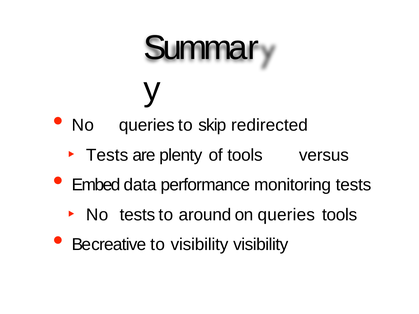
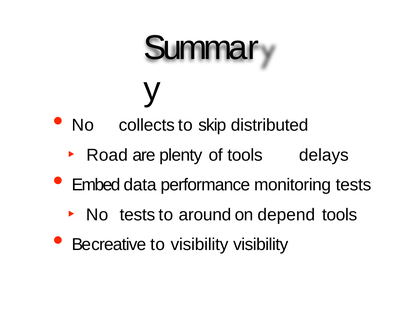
No queries: queries -> collects
redirected: redirected -> distributed
Tests at (107, 155): Tests -> Road
versus: versus -> delays
on queries: queries -> depend
